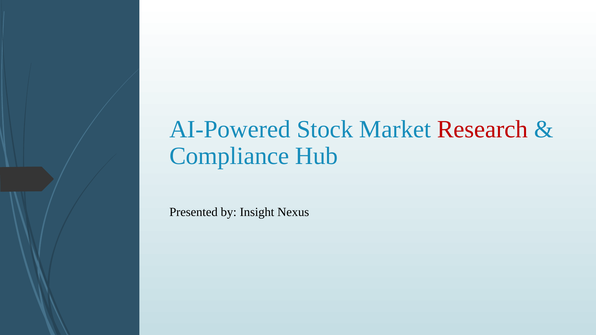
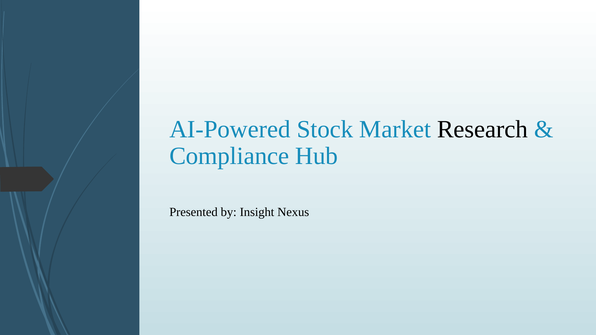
Research colour: red -> black
